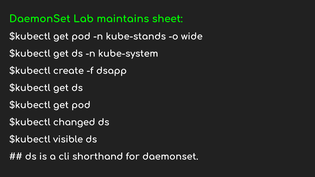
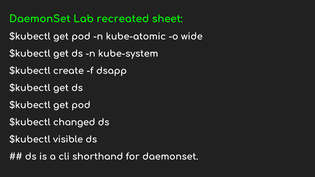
maintains: maintains -> recreated
kube-stands: kube-stands -> kube-atomic
